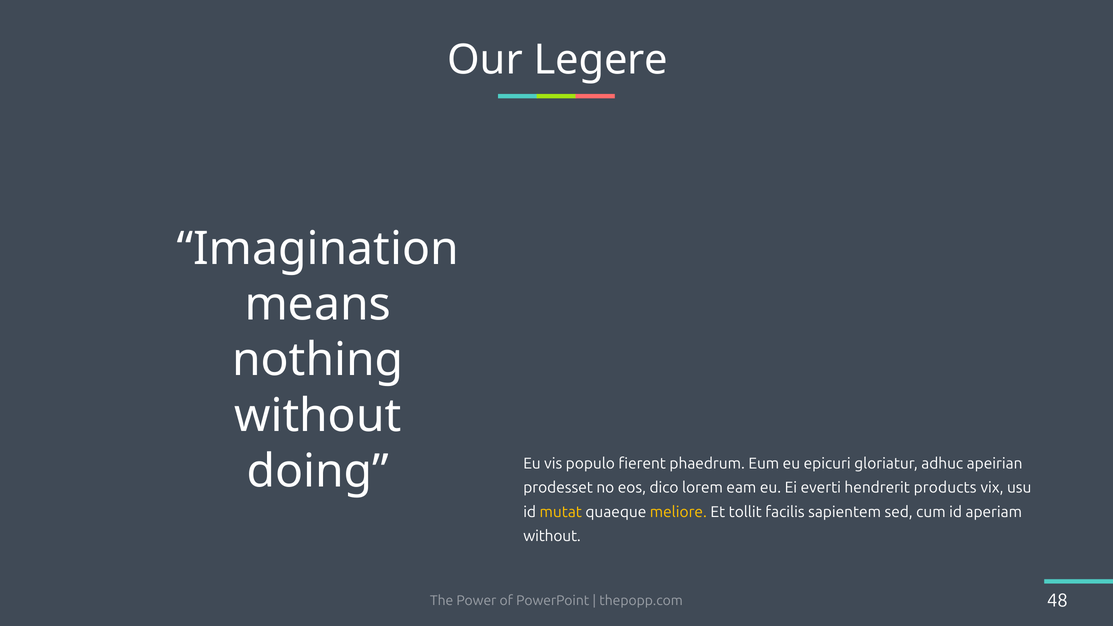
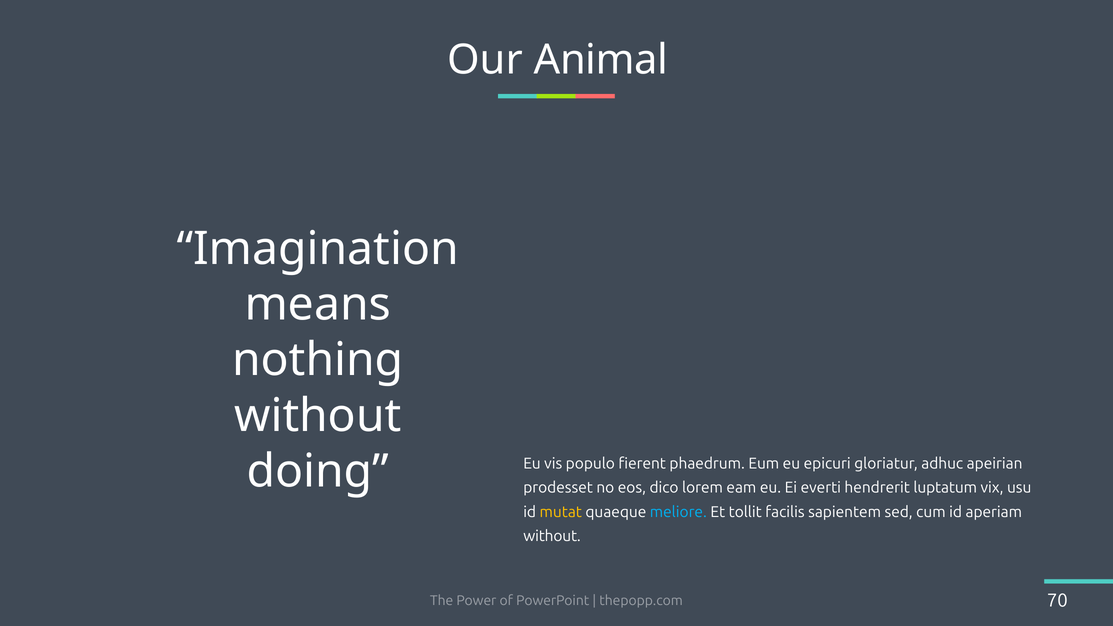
Legere: Legere -> Animal
products: products -> luptatum
meliore colour: yellow -> light blue
48: 48 -> 70
